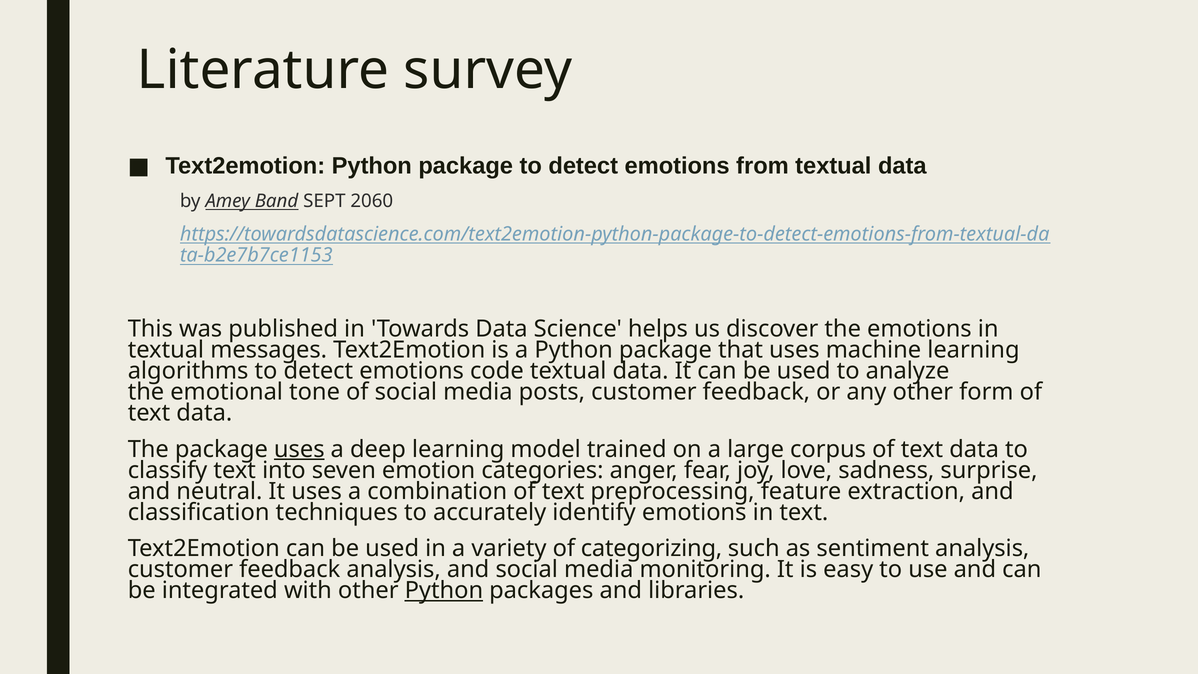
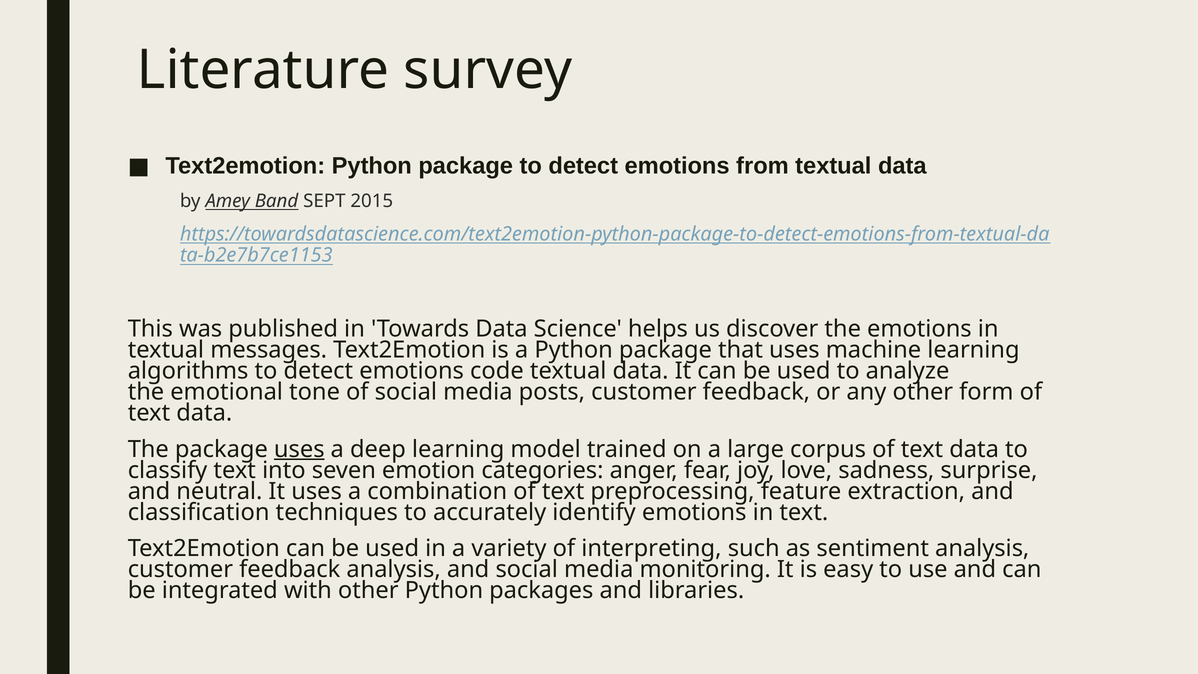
2060: 2060 -> 2015
categorizing: categorizing -> interpreting
Python at (444, 590) underline: present -> none
